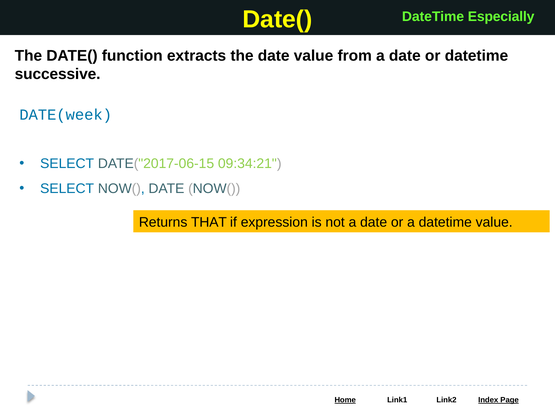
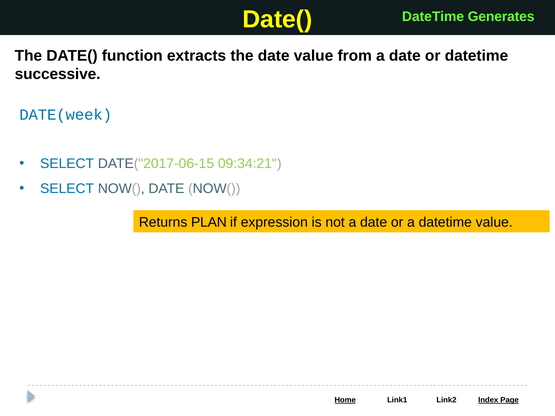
Especially: Especially -> Generates
THAT: THAT -> PLAN
